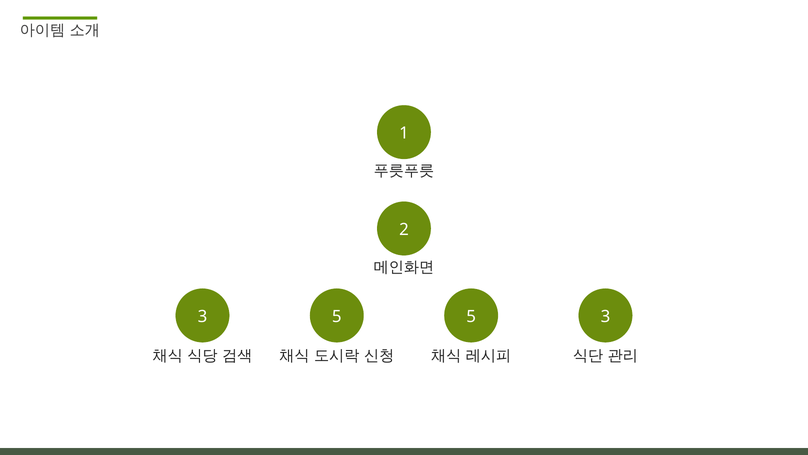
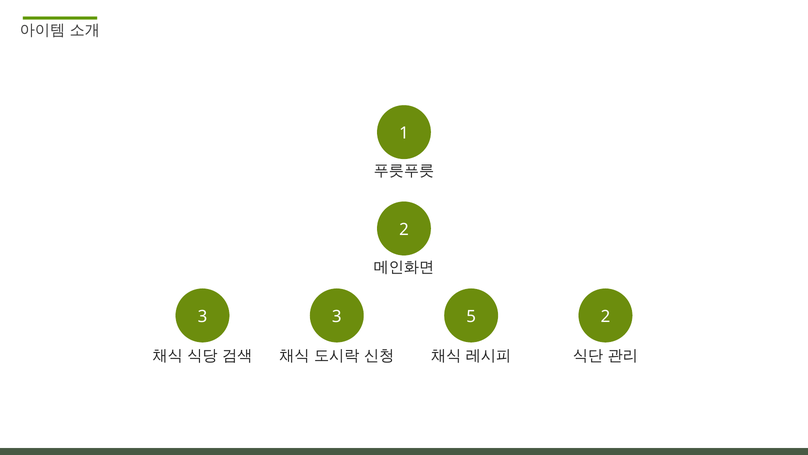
3 5: 5 -> 3
5 3: 3 -> 2
